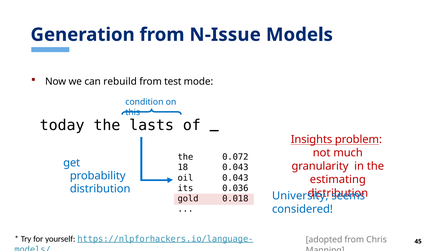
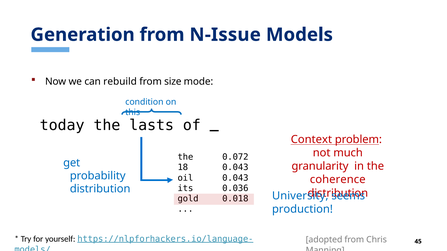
test: test -> size
Insights: Insights -> Context
estimating: estimating -> coherence
considered: considered -> production
